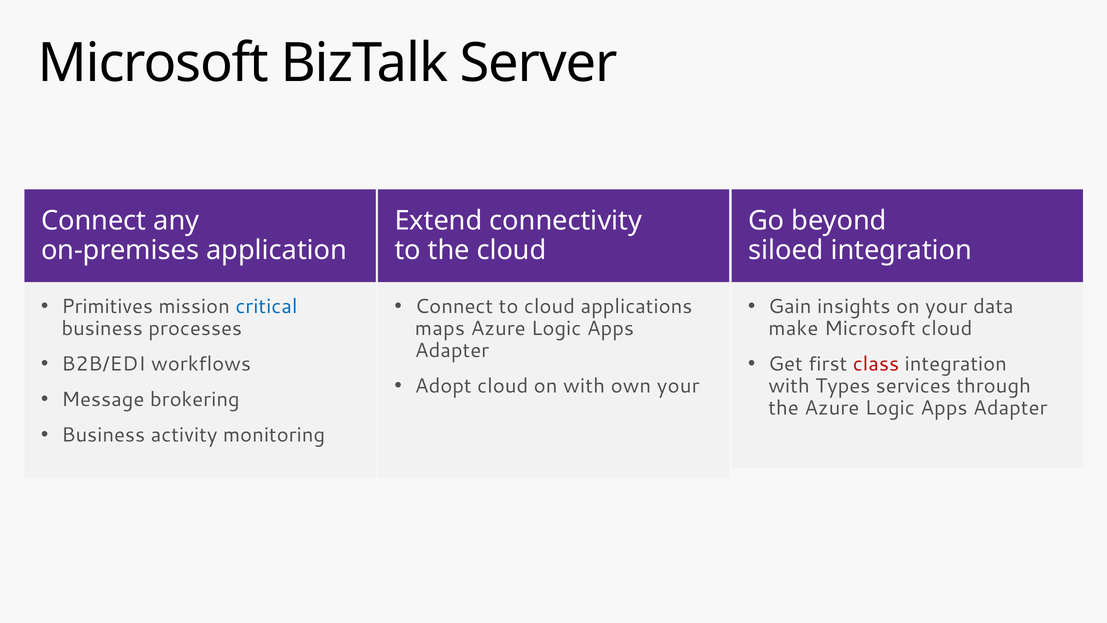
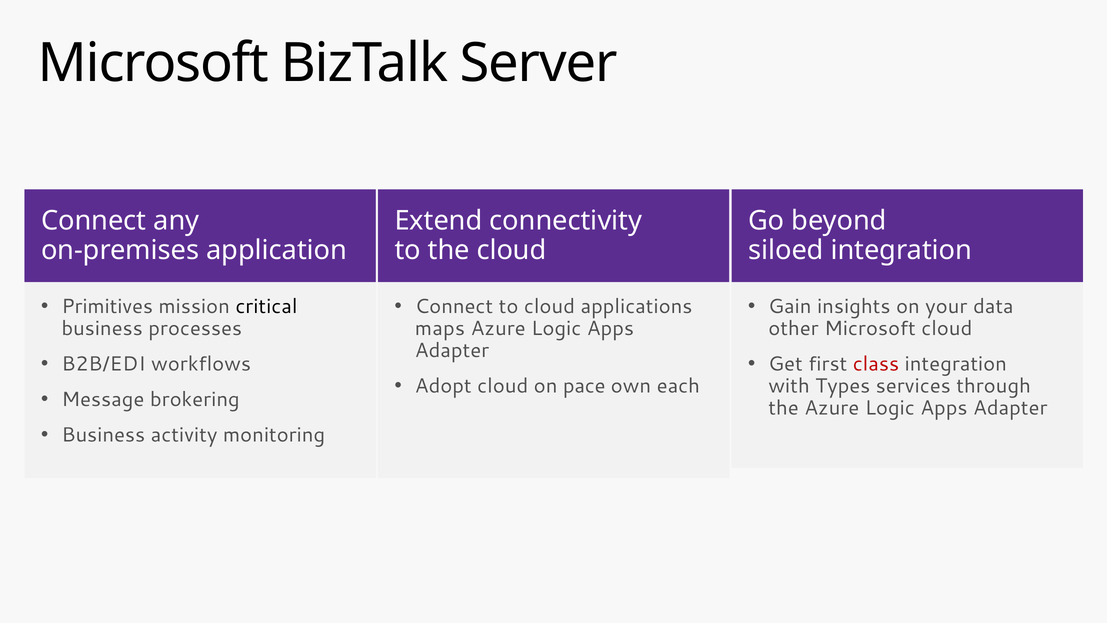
critical colour: blue -> black
make: make -> other
on with: with -> pace
own your: your -> each
